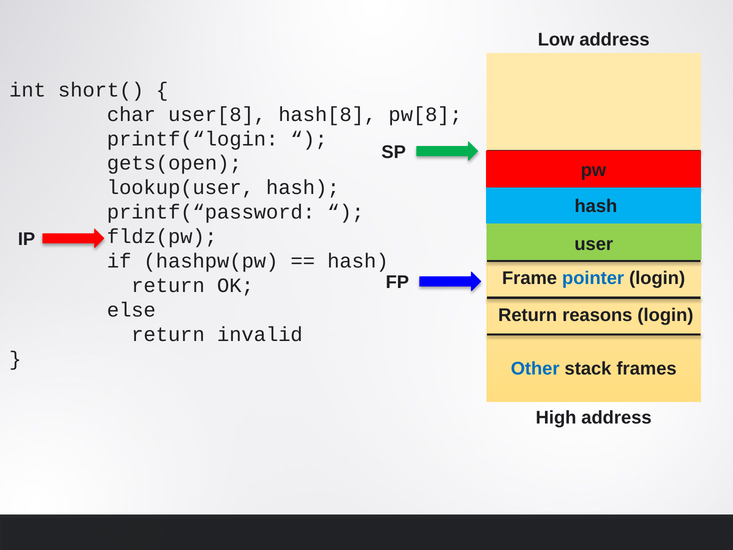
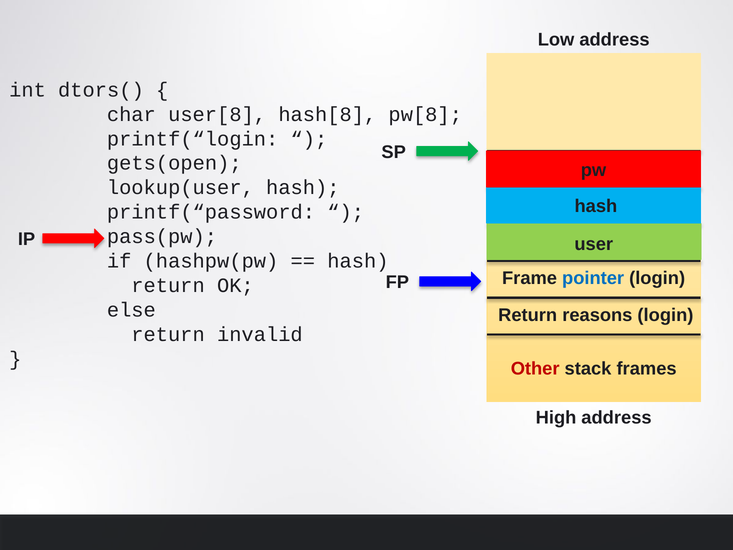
short(: short( -> dtors(
fldz(pw: fldz(pw -> pass(pw
Other colour: blue -> red
